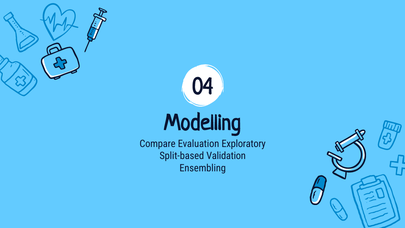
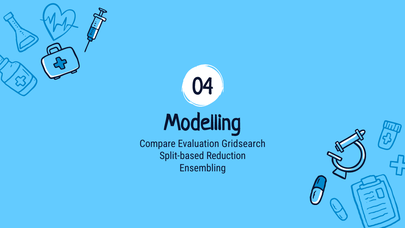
Exploratory: Exploratory -> Gridsearch
Validation: Validation -> Reduction
